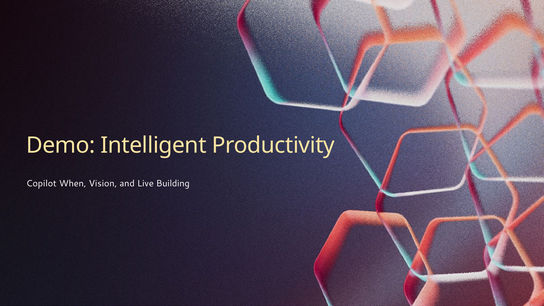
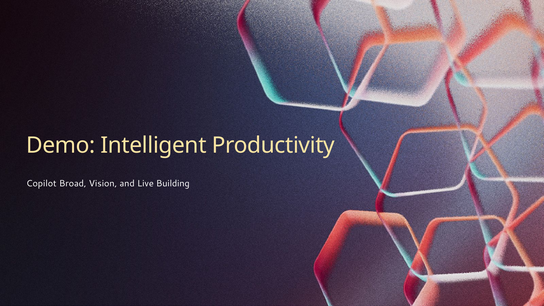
When: When -> Broad
